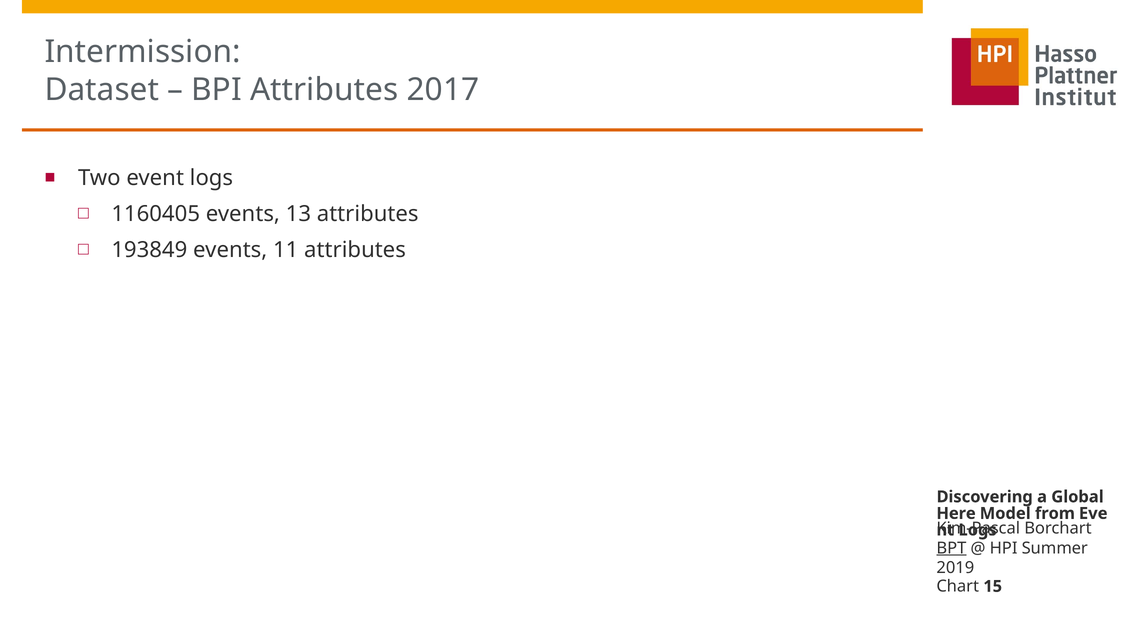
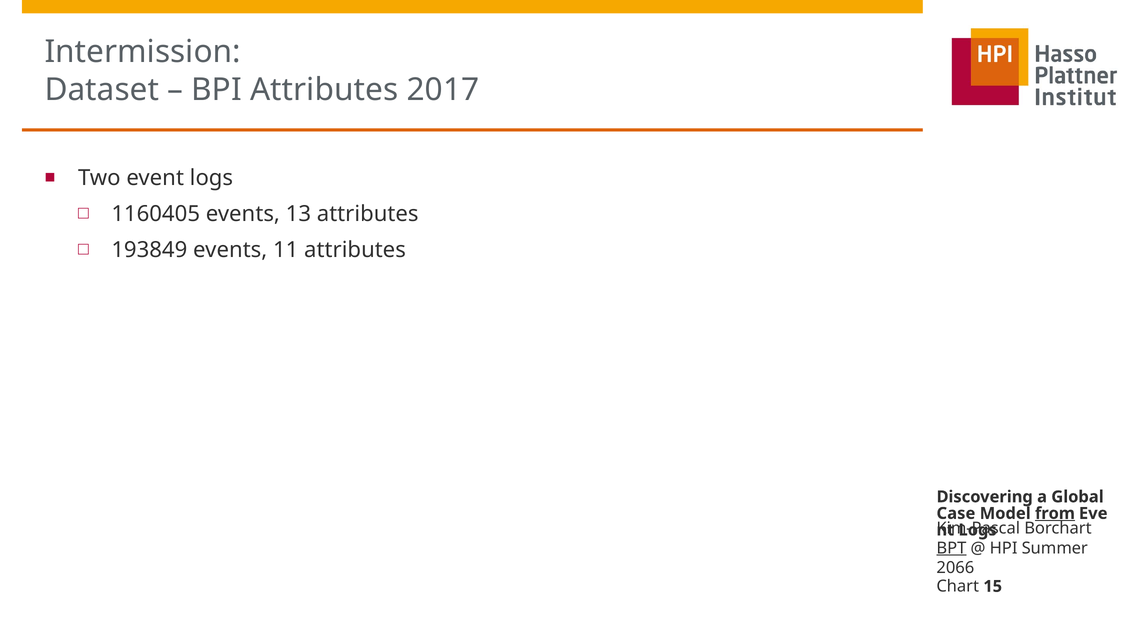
Here: Here -> Case
from underline: none -> present
2019: 2019 -> 2066
